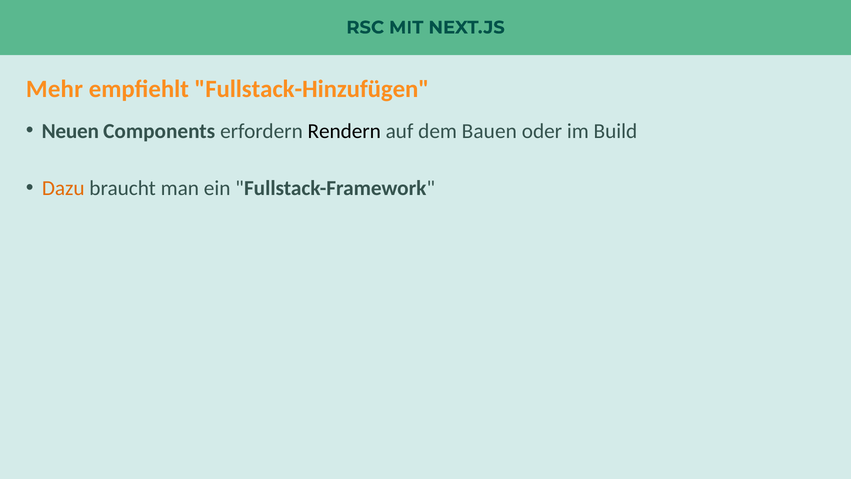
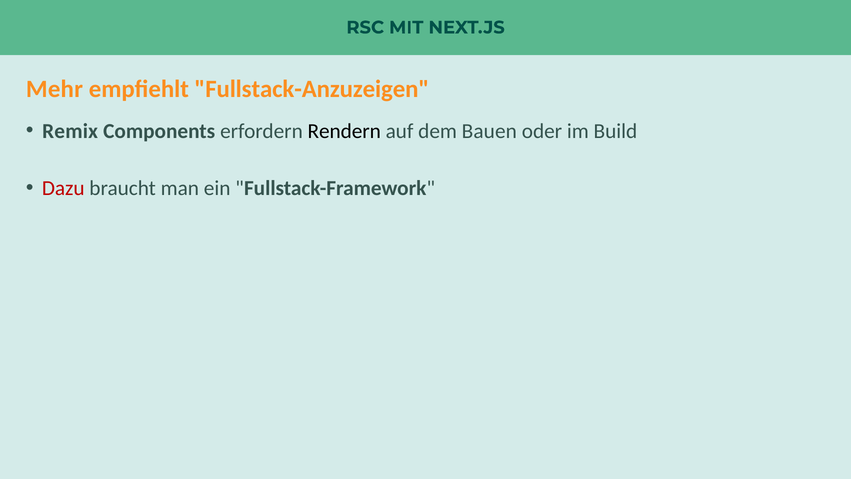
Fullstack-Hinzufügen: Fullstack-Hinzufügen -> Fullstack-Anzuzeigen
Neuen: Neuen -> Remix
Dazu colour: orange -> red
